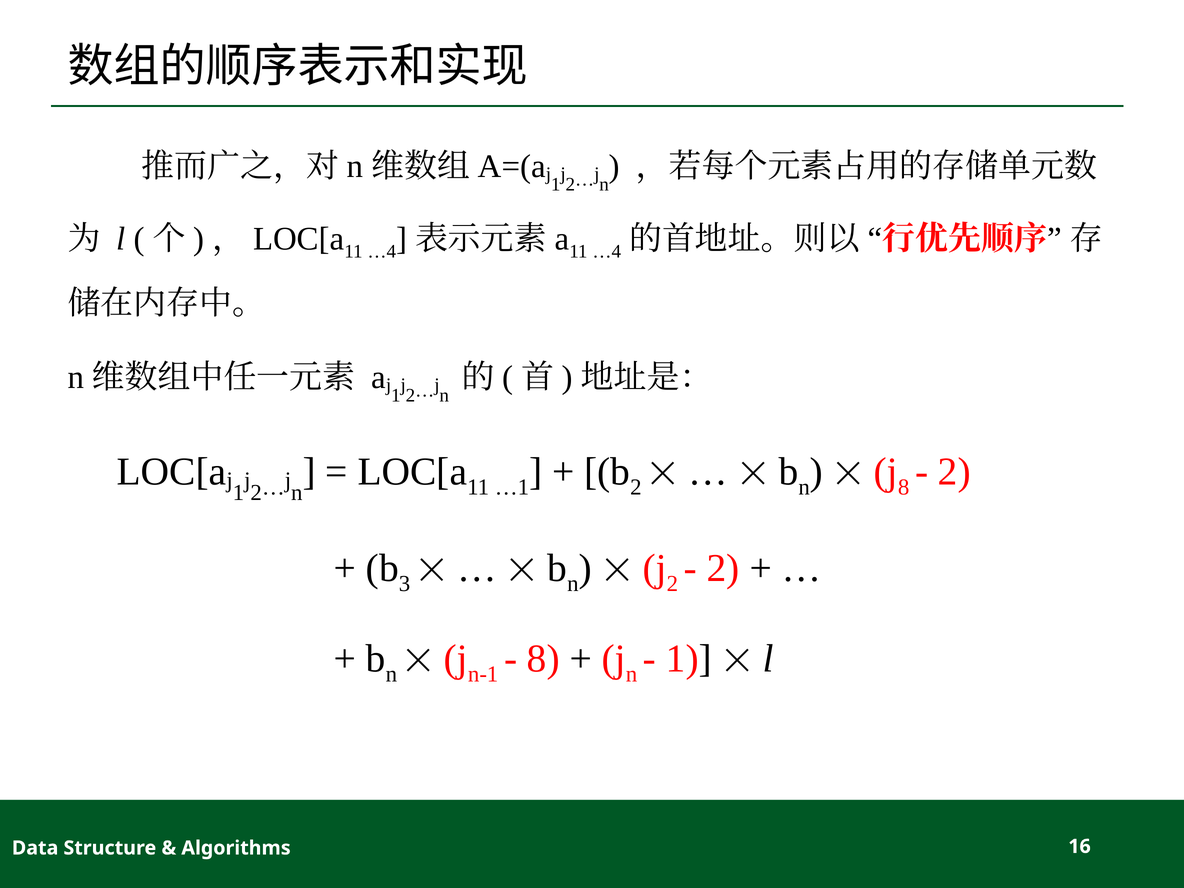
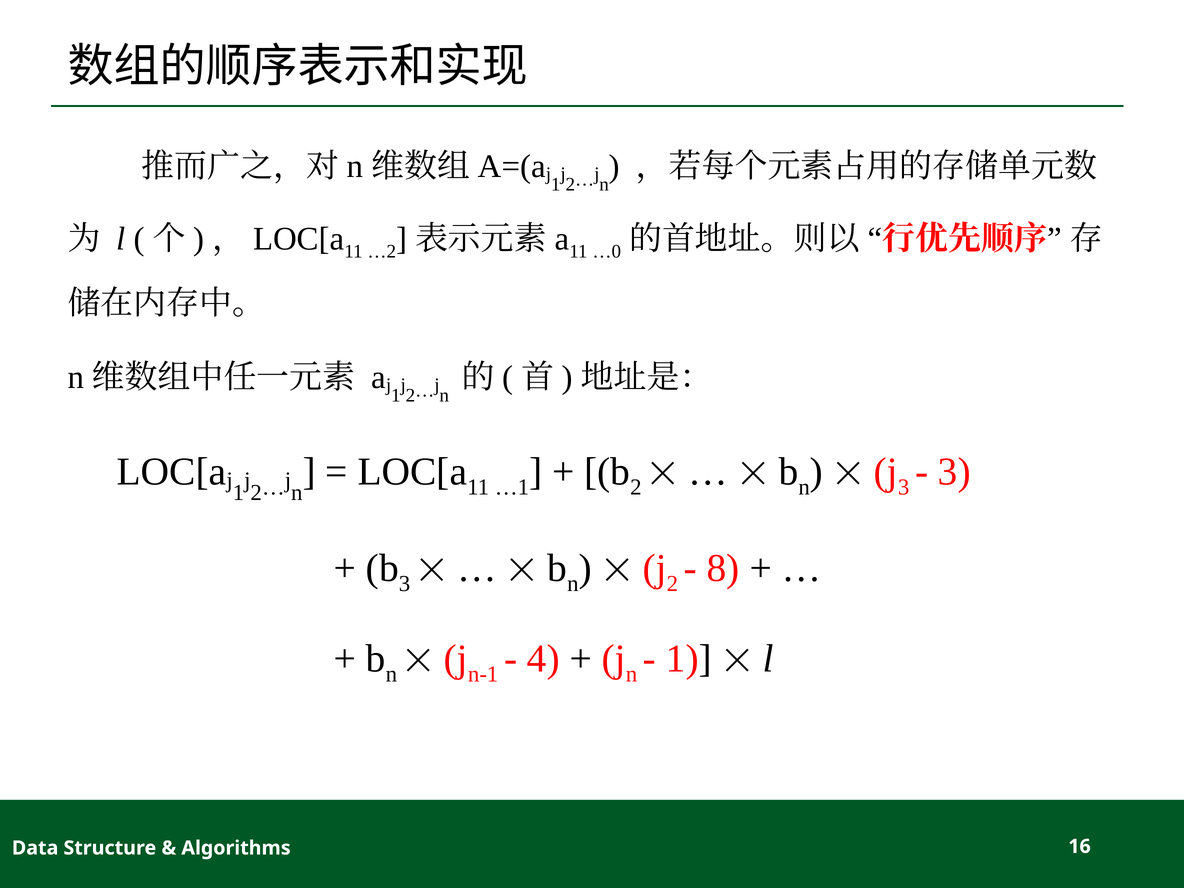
…4 at (382, 252): …4 -> …2
…4 at (607, 252): …4 -> …0
8 at (904, 487): 8 -> 3
2 at (954, 472): 2 -> 3
2 at (723, 568): 2 -> 8
8 at (543, 659): 8 -> 4
